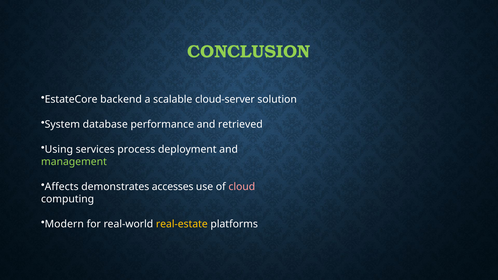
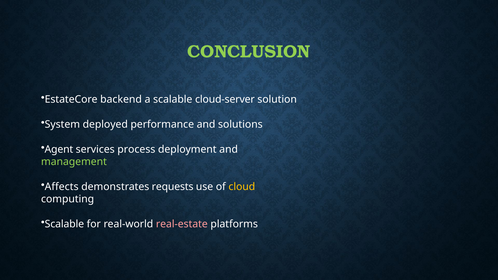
database: database -> deployed
retrieved: retrieved -> solutions
Using: Using -> Agent
accesses: accesses -> requests
cloud colour: pink -> yellow
Modern at (64, 224): Modern -> Scalable
real-estate colour: yellow -> pink
